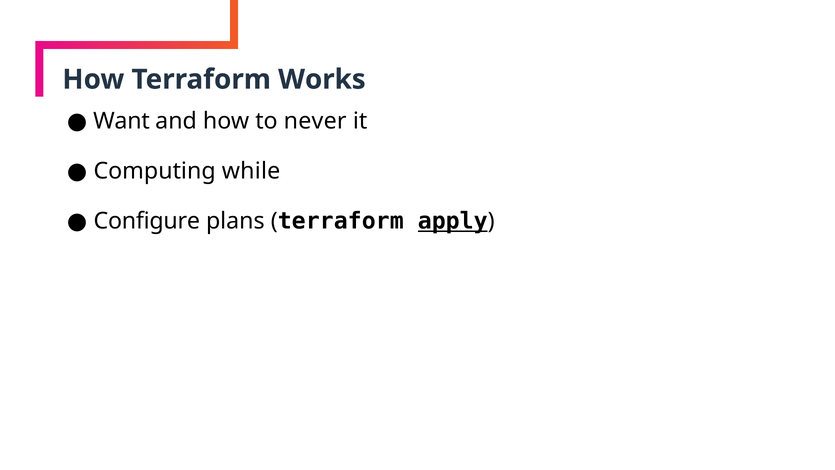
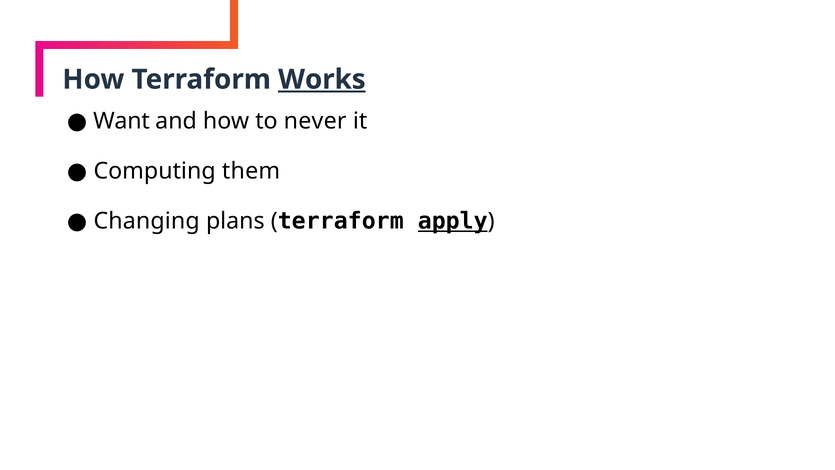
Works underline: none -> present
while: while -> them
Configure: Configure -> Changing
